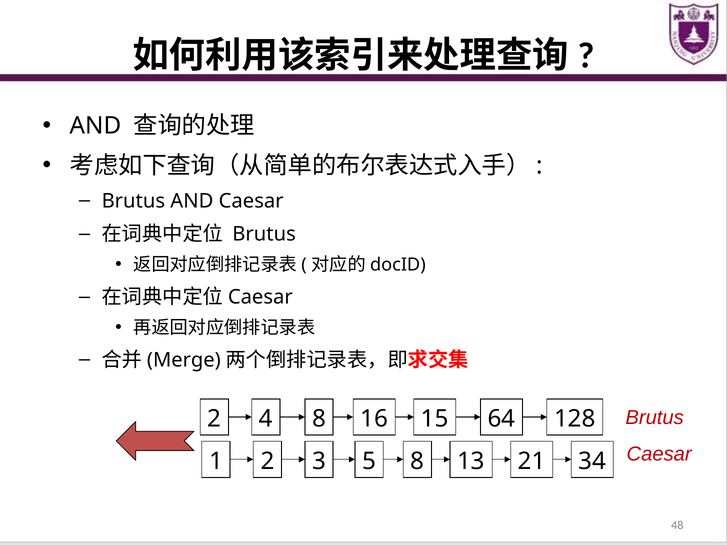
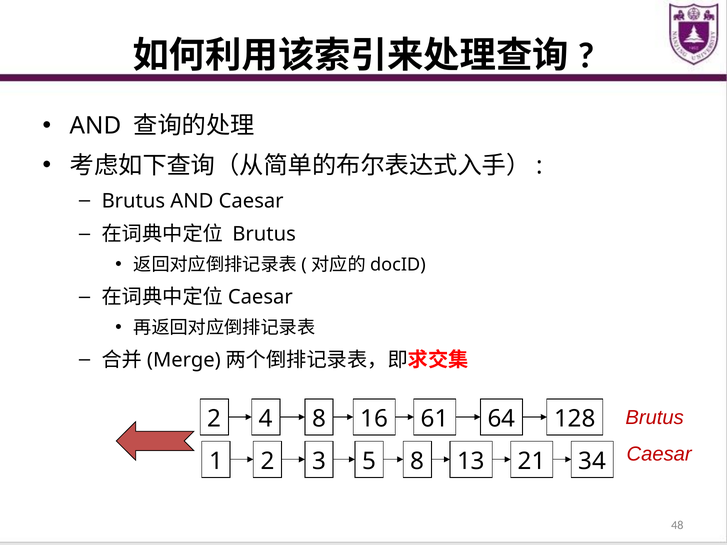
15: 15 -> 61
